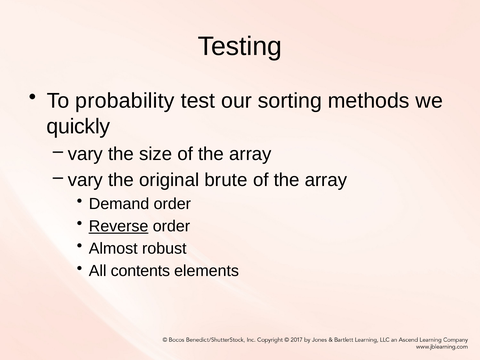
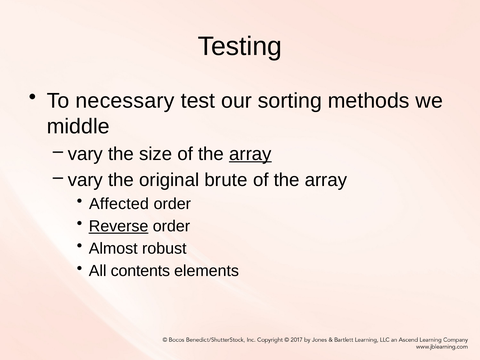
probability: probability -> necessary
quickly: quickly -> middle
array at (250, 154) underline: none -> present
Demand: Demand -> Affected
